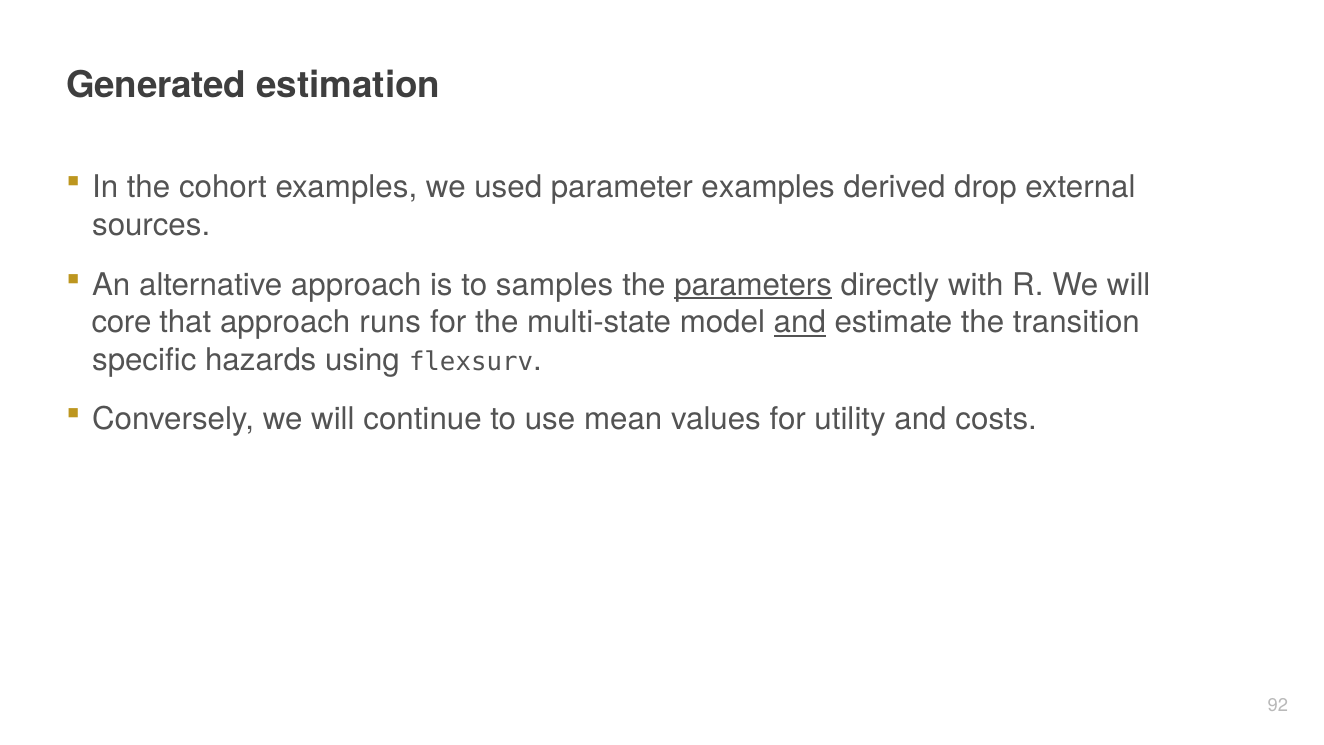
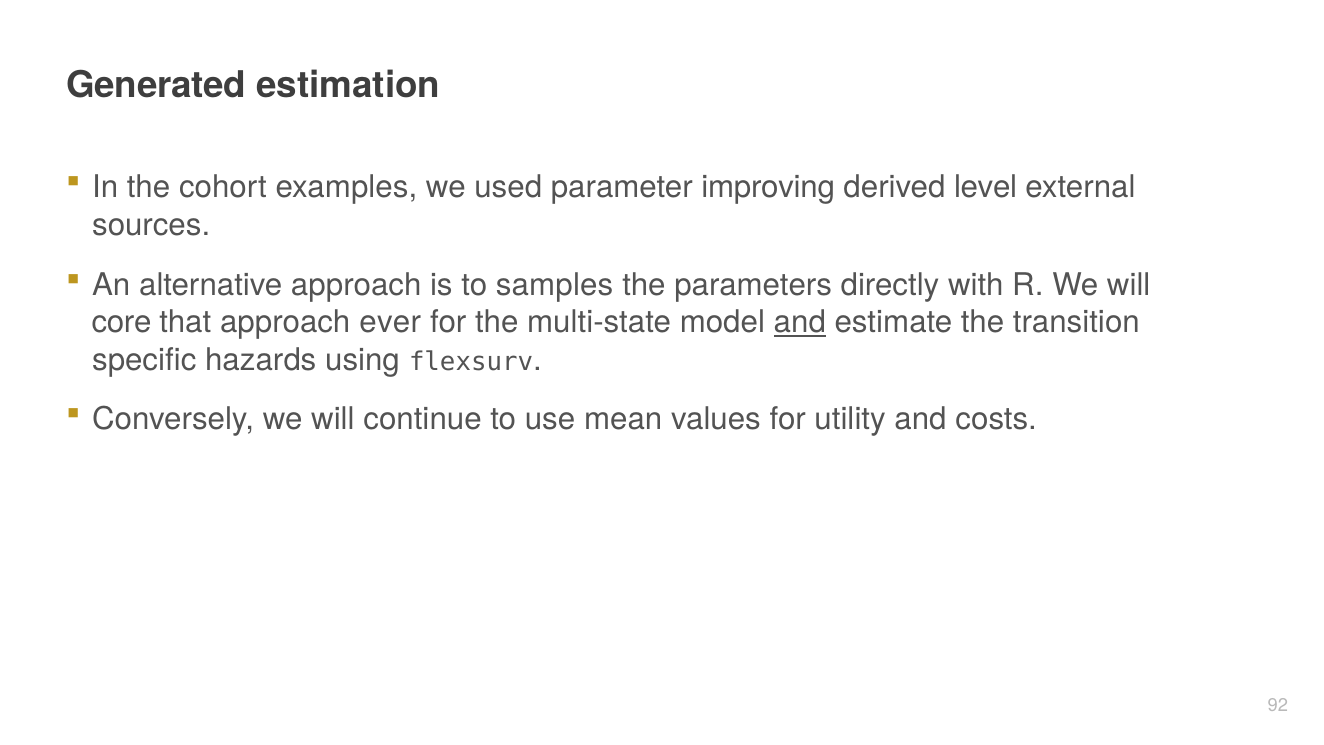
parameter examples: examples -> improving
drop: drop -> level
parameters underline: present -> none
runs: runs -> ever
